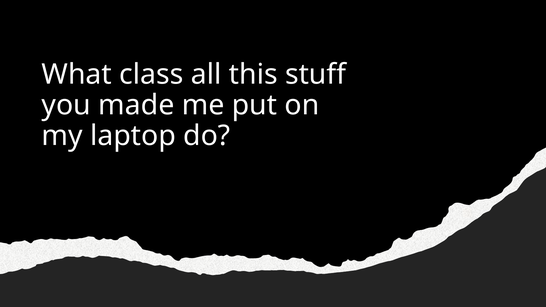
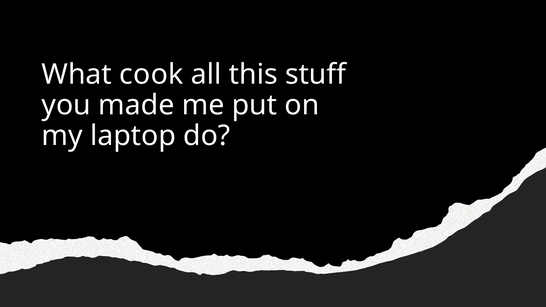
class: class -> cook
